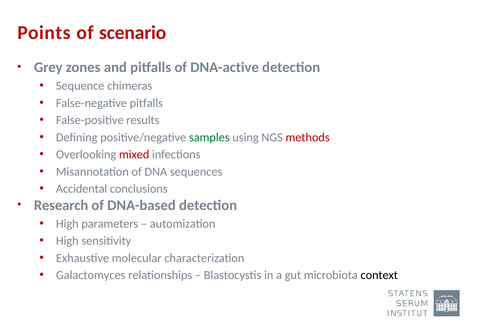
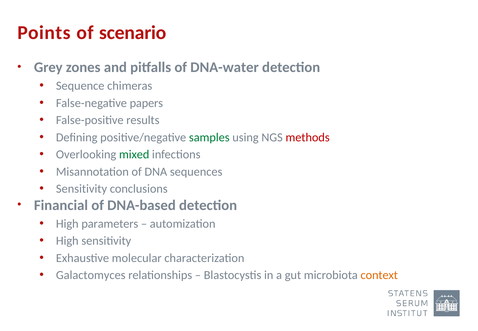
DNA-active: DNA-active -> DNA-water
False-negative pitfalls: pitfalls -> papers
mixed colour: red -> green
Accidental at (82, 189): Accidental -> Sensitivity
Research: Research -> Financial
context colour: black -> orange
